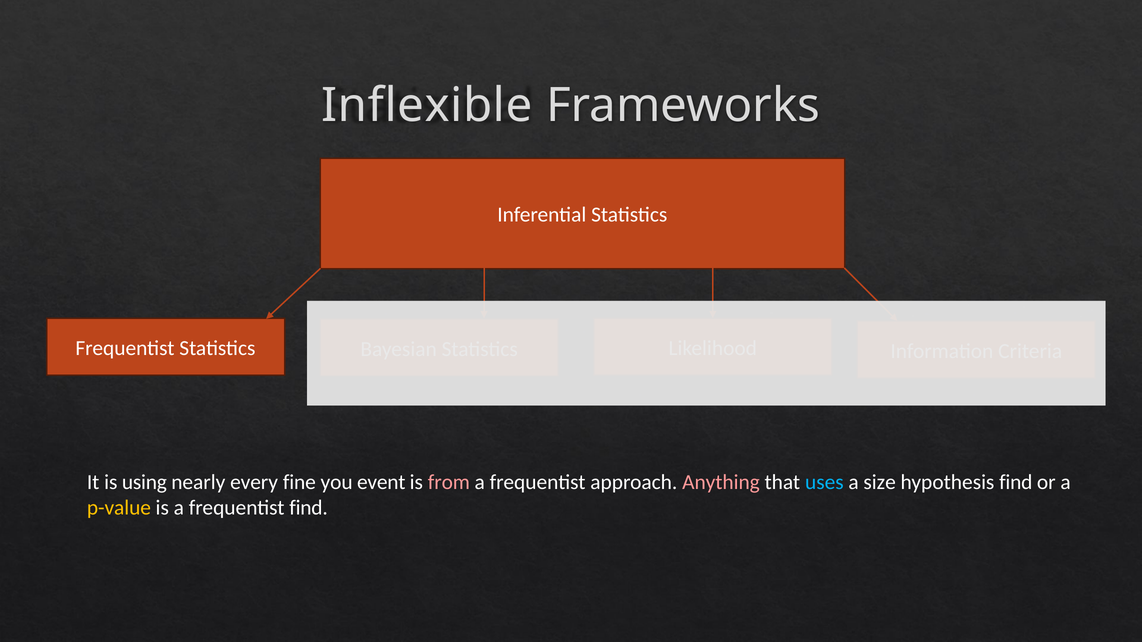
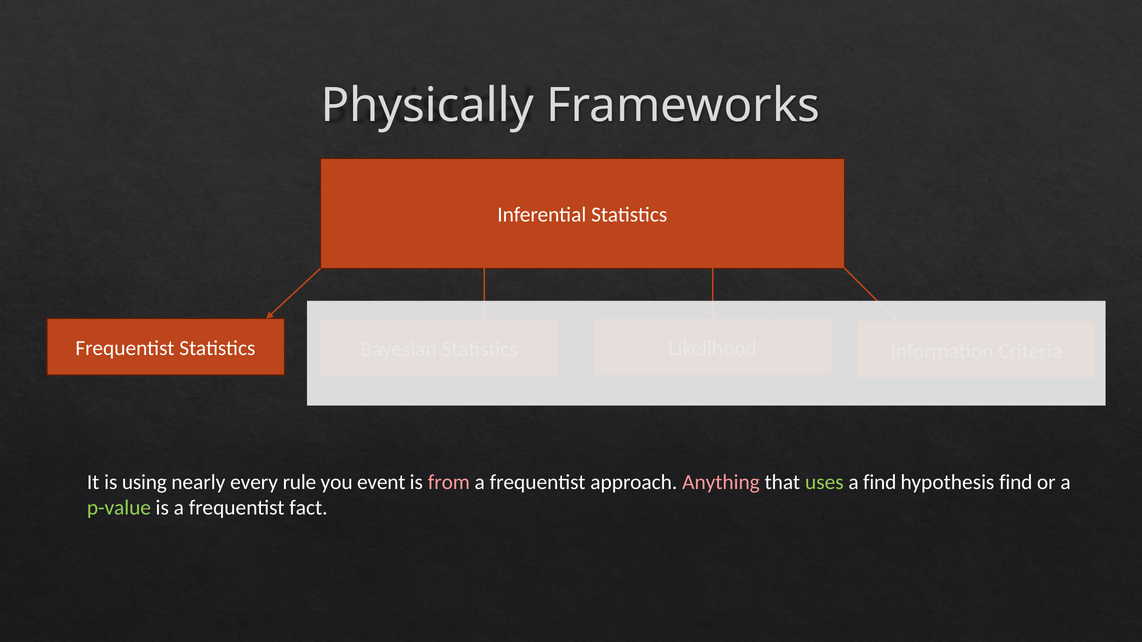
Inflexible: Inflexible -> Physically
fine: fine -> rule
uses colour: light blue -> light green
a size: size -> find
p-value colour: yellow -> light green
frequentist find: find -> fact
